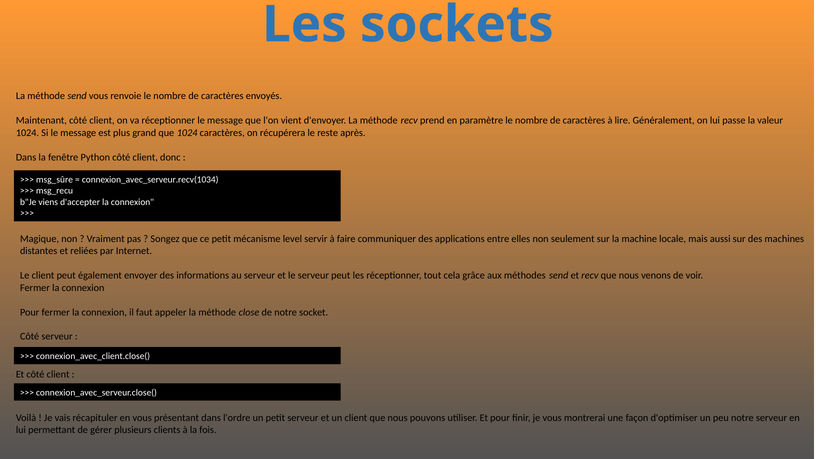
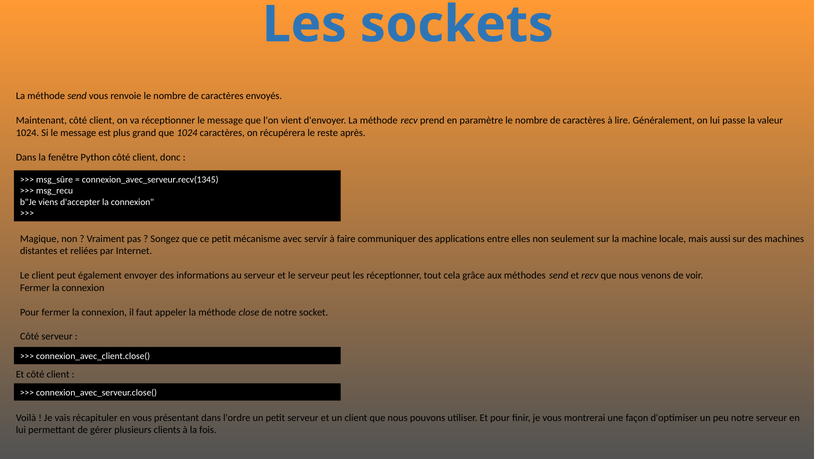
connexion_avec_serveur.recv(1034: connexion_avec_serveur.recv(1034 -> connexion_avec_serveur.recv(1345
level: level -> avec
